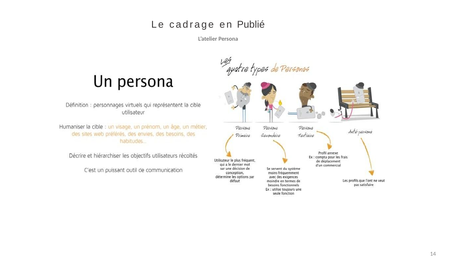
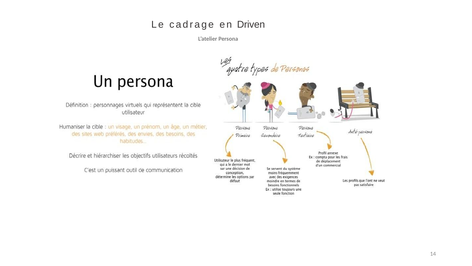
Publié: Publié -> Driven
